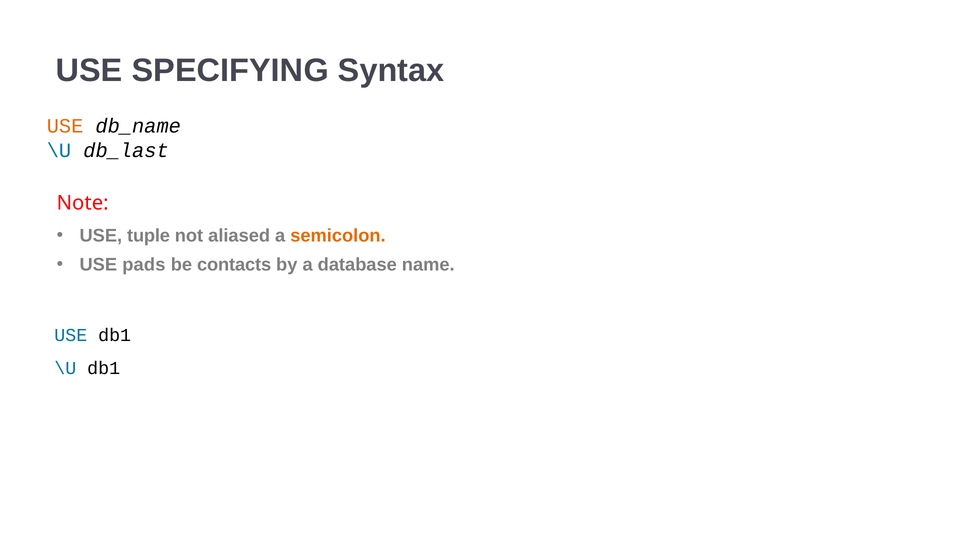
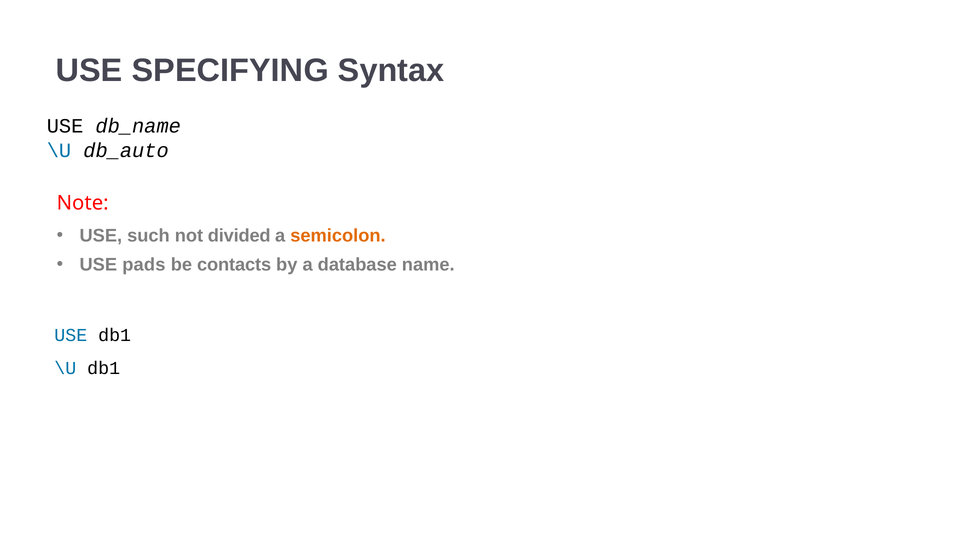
USE at (65, 126) colour: orange -> black
db_last: db_last -> db_auto
tuple: tuple -> such
aliased: aliased -> divided
